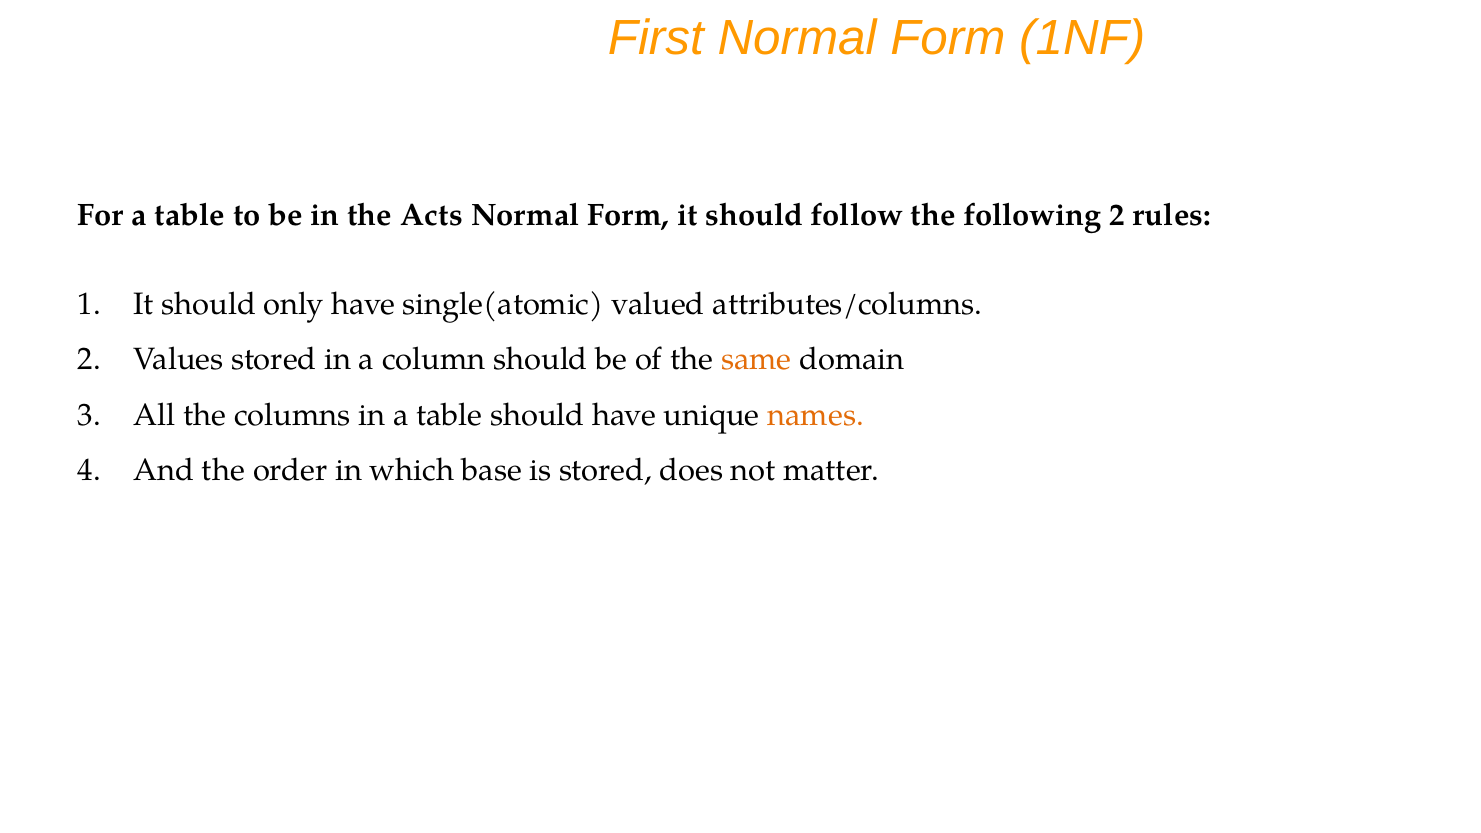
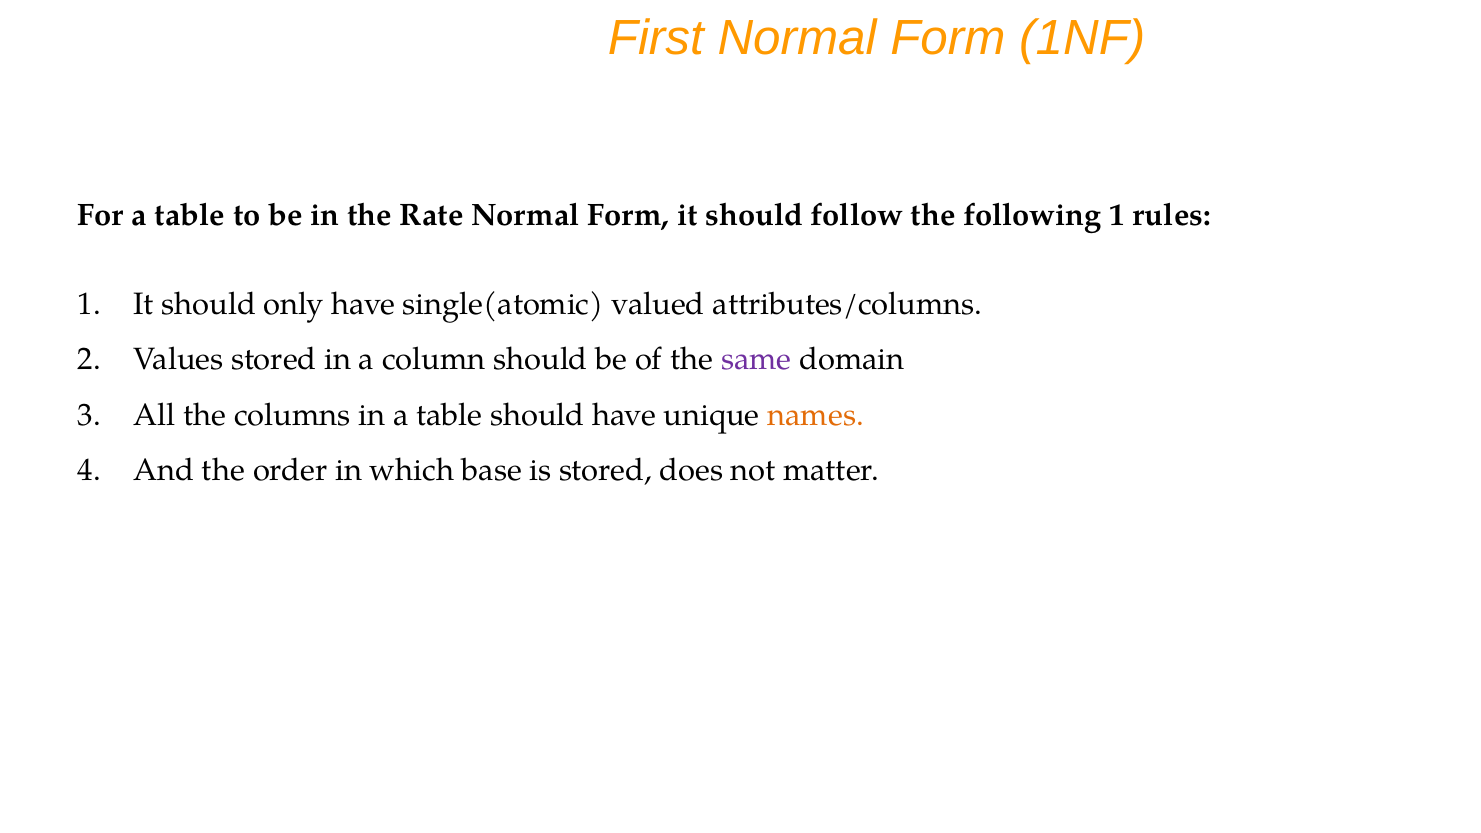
Acts: Acts -> Rate
following 2: 2 -> 1
same colour: orange -> purple
